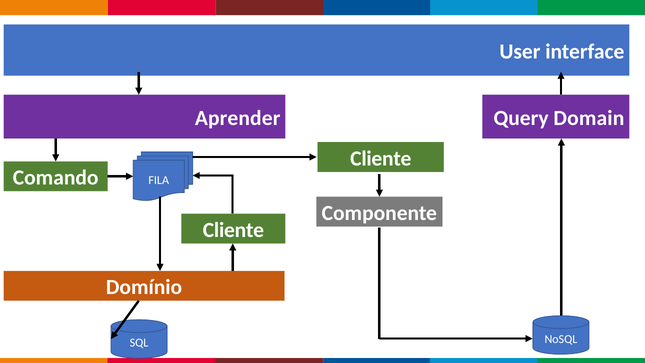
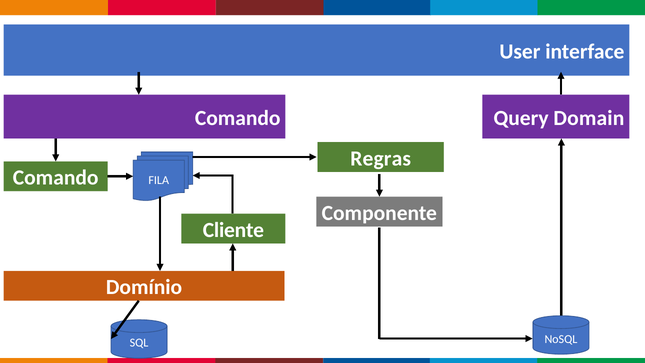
Aprender at (238, 118): Aprender -> Comando
Cliente at (381, 158): Cliente -> Regras
